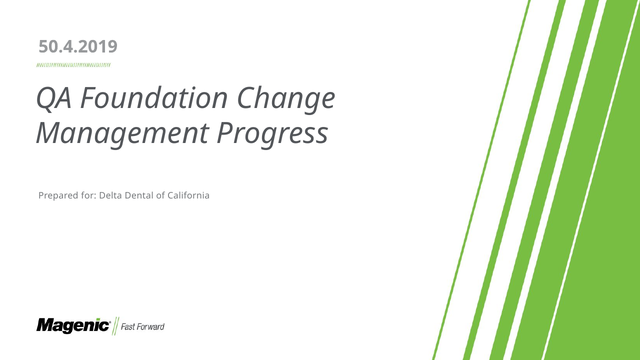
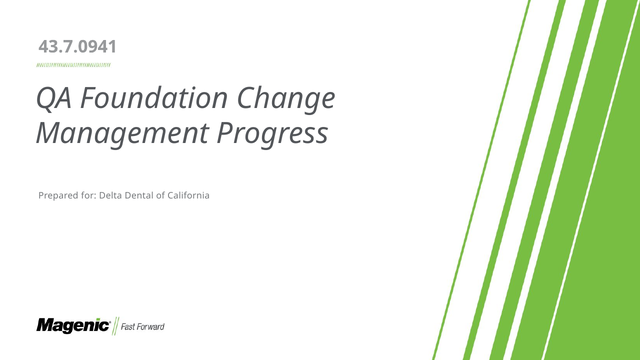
50.4.2019: 50.4.2019 -> 43.7.0941
